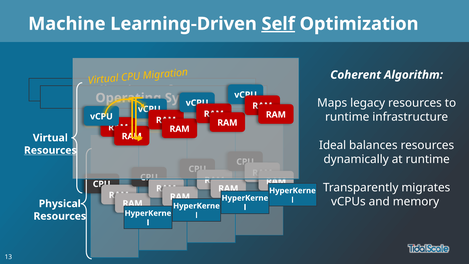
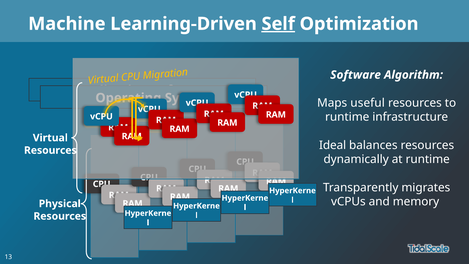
Coherent at (356, 75): Coherent -> Software
legacy: legacy -> useful
Resources at (50, 150) underline: present -> none
